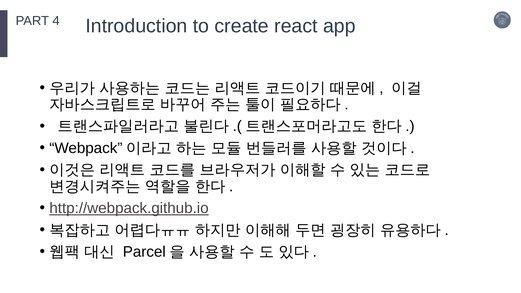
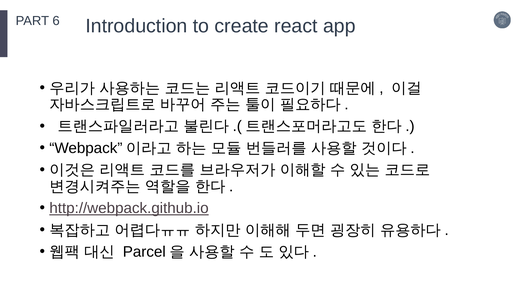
4: 4 -> 6
